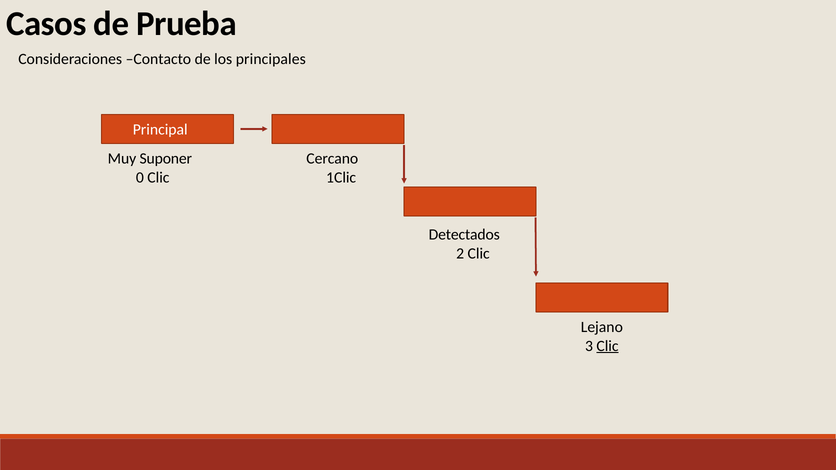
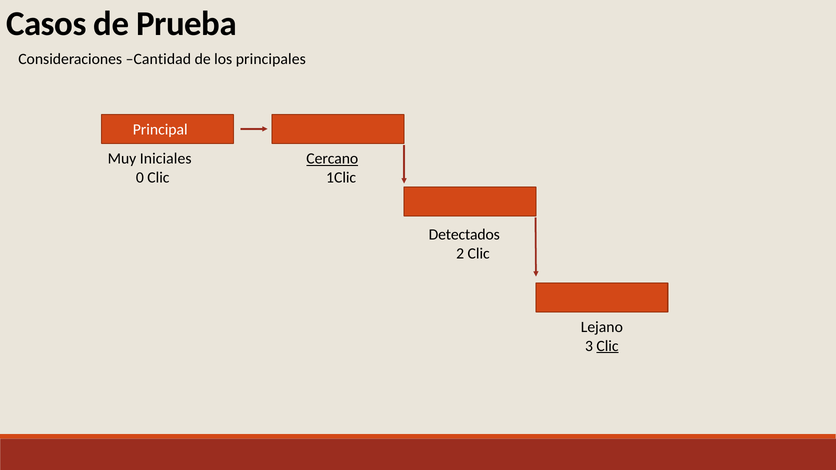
Contacto: Contacto -> Cantidad
Suponer: Suponer -> Iniciales
Cercano underline: none -> present
